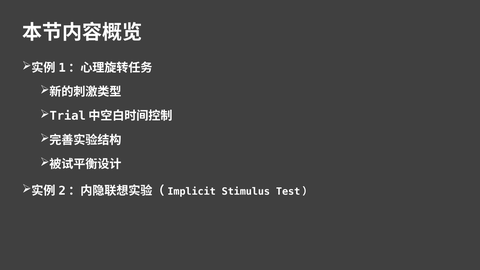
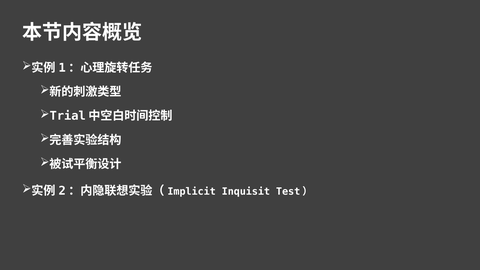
Stimulus: Stimulus -> Inquisit
